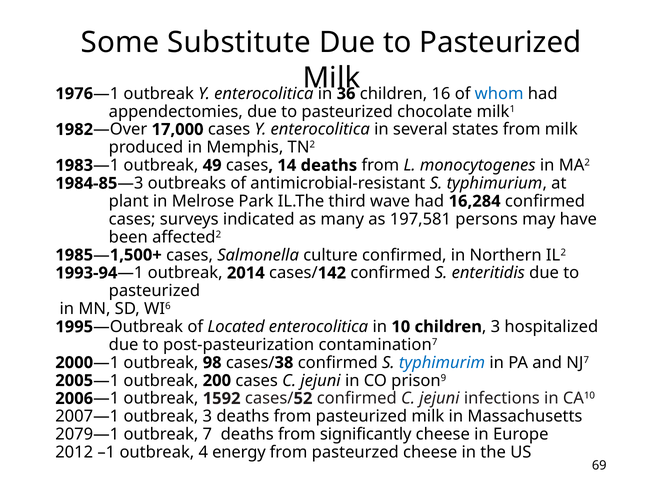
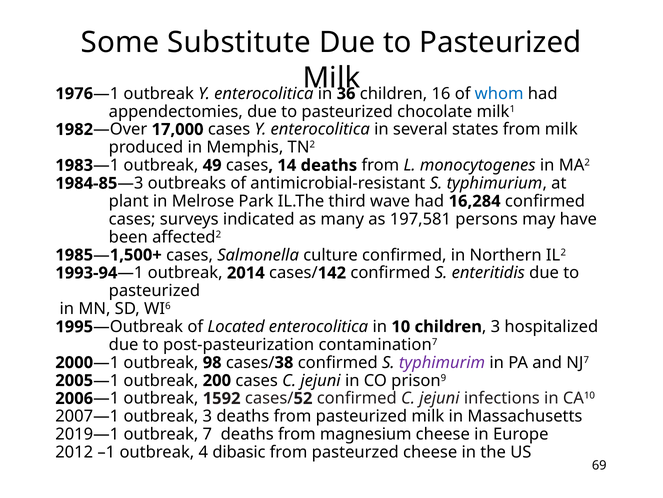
typhimurim colour: blue -> purple
2079—1: 2079—1 -> 2019—1
significantly: significantly -> magnesium
energy: energy -> dibasic
